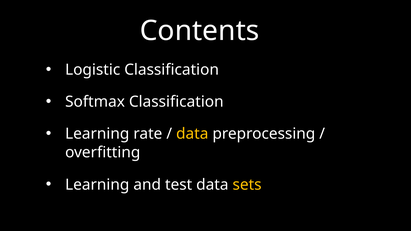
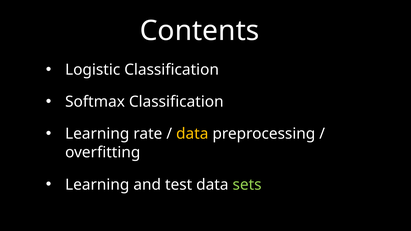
sets colour: yellow -> light green
